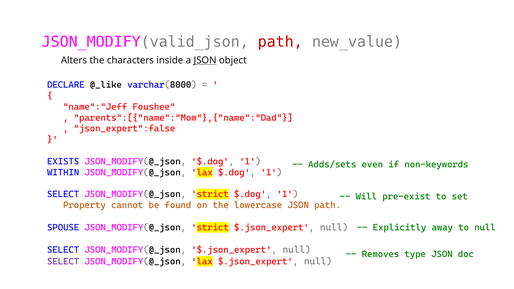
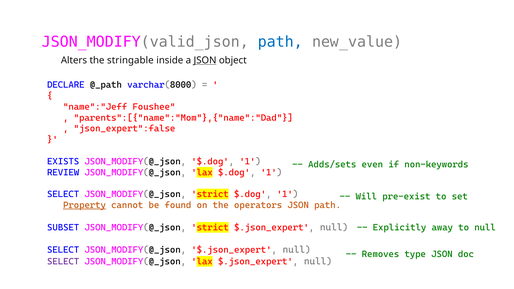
path at (280, 42) colour: red -> blue
characters: characters -> stringable
@_like: @_like -> @_path
WITHIN: WITHIN -> REVIEW
Property underline: none -> present
lowercase: lowercase -> operators
SPOUSE: SPOUSE -> SUBSET
